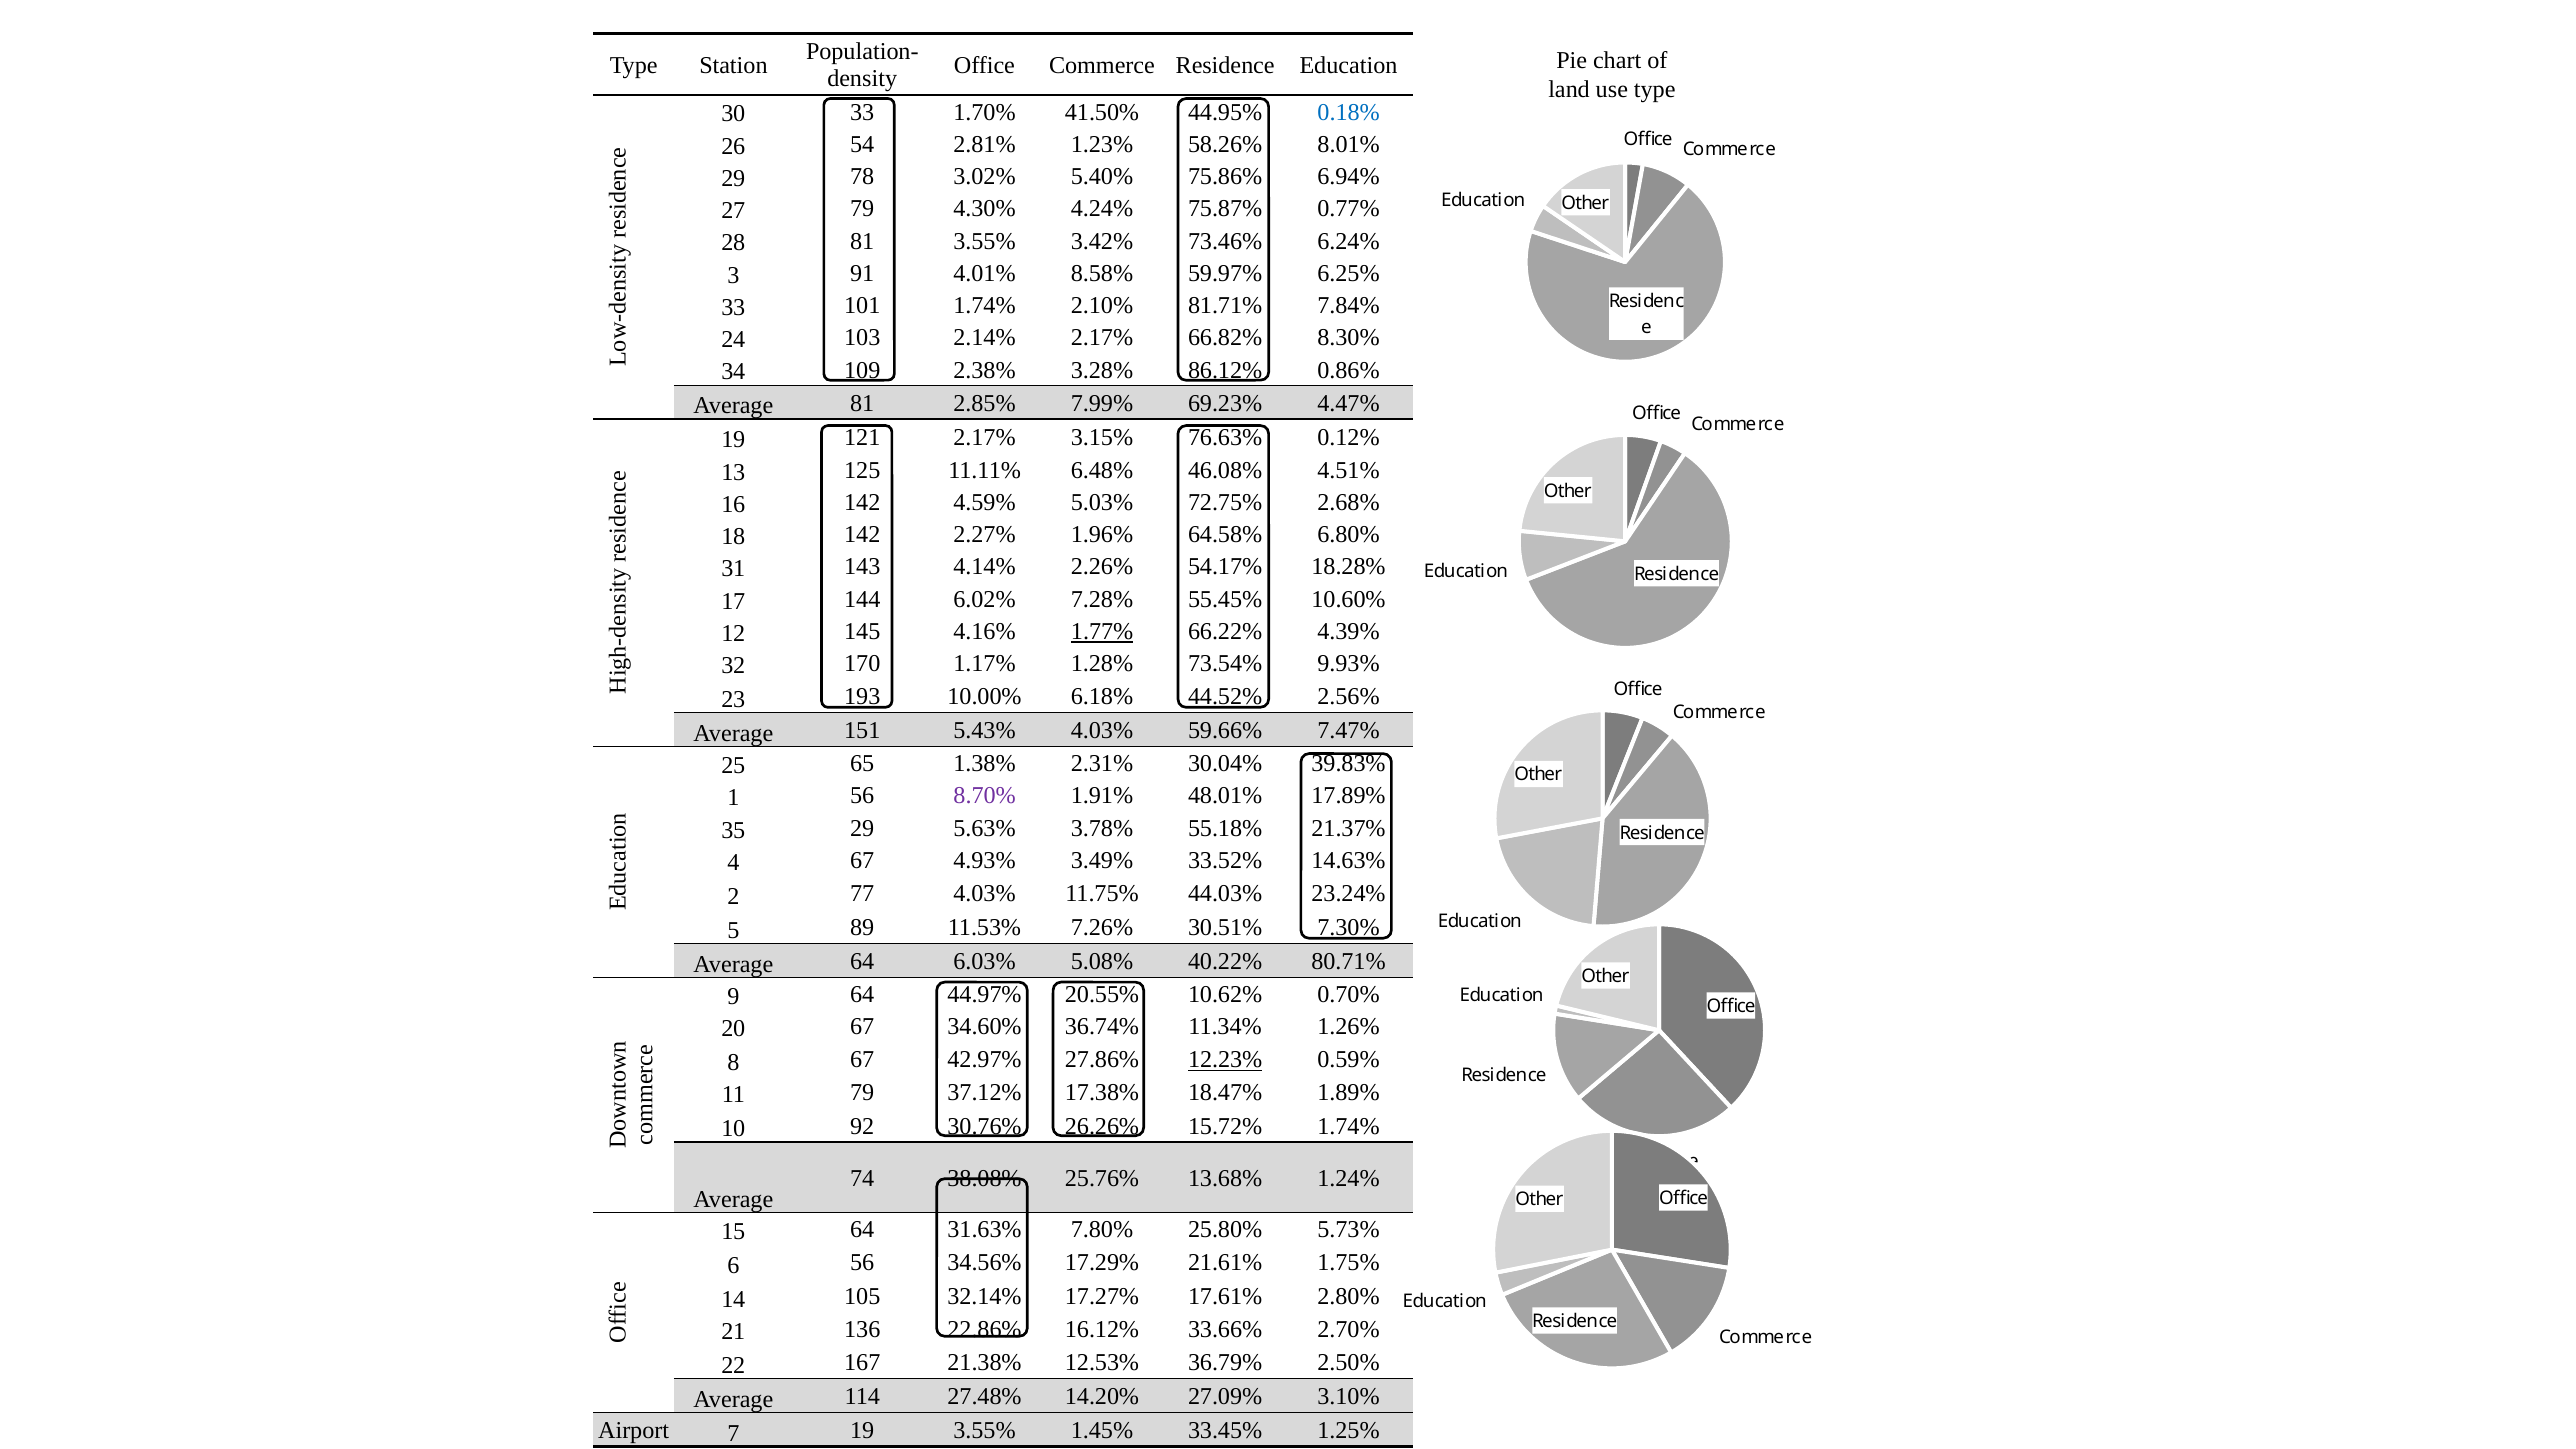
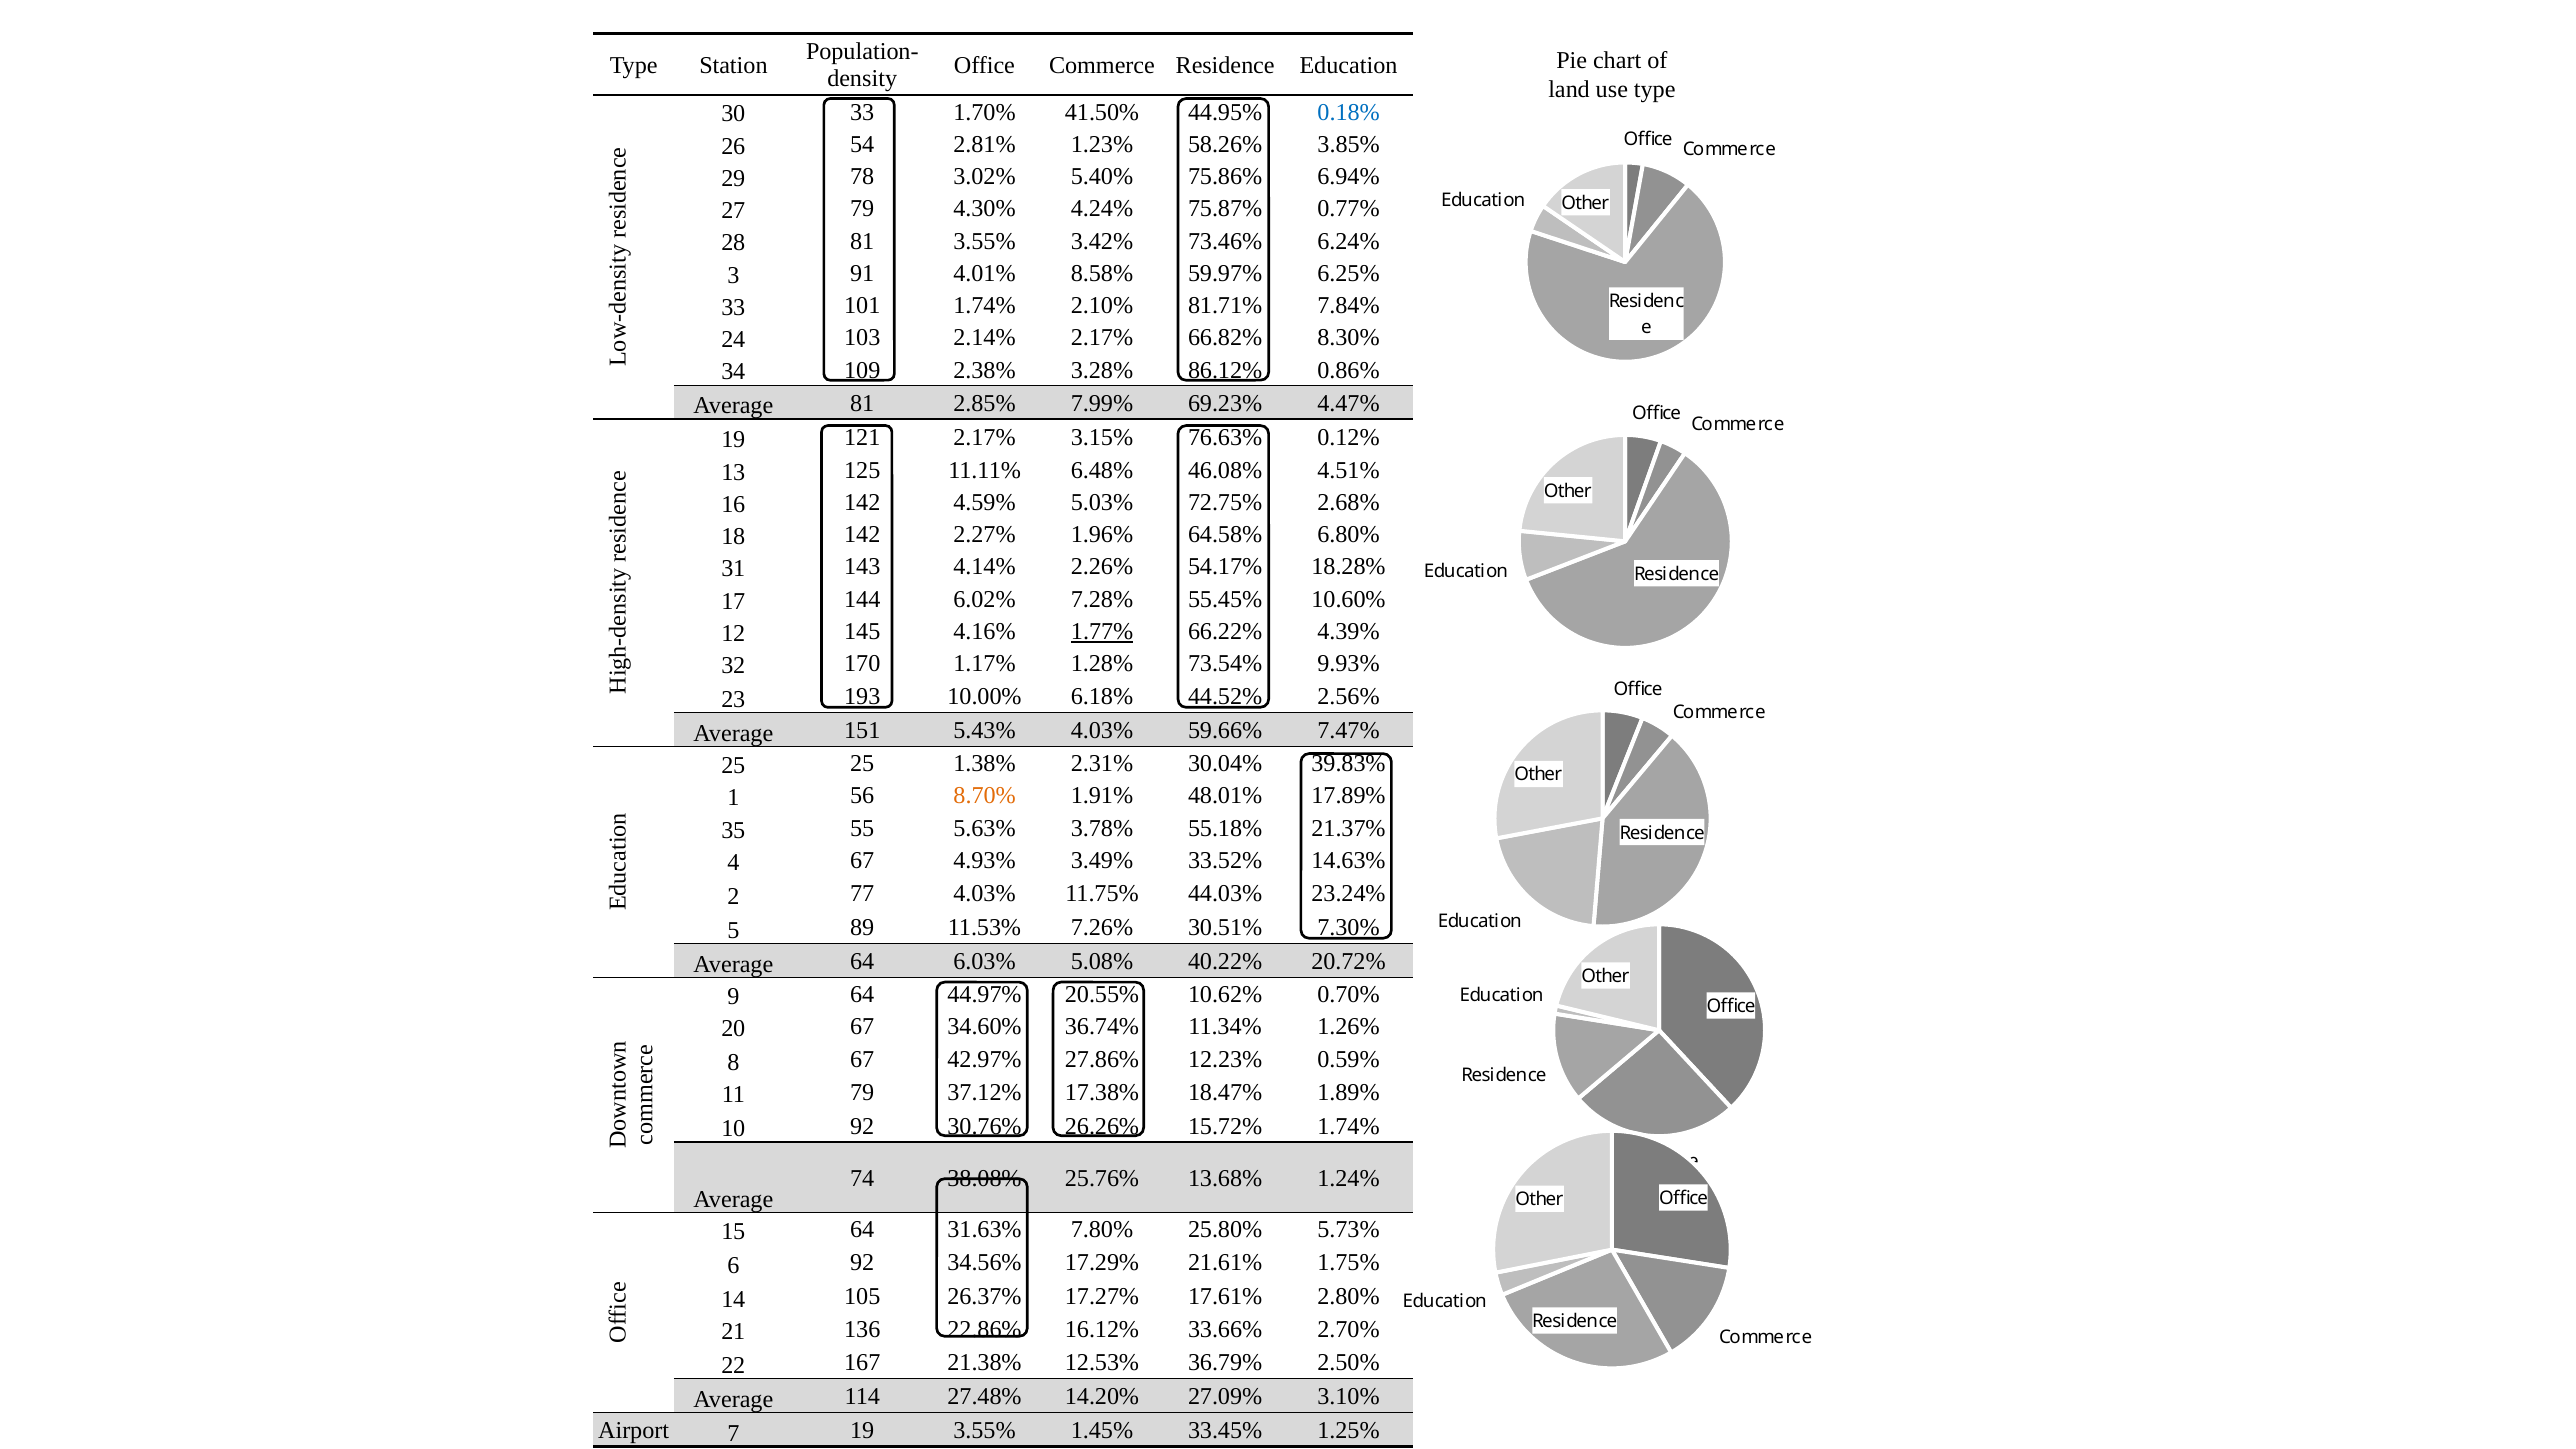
8.01%: 8.01% -> 3.85%
25 65: 65 -> 25
8.70% colour: purple -> orange
35 29: 29 -> 55
80.71%: 80.71% -> 20.72%
12.23% underline: present -> none
6 56: 56 -> 92
32.14%: 32.14% -> 26.37%
